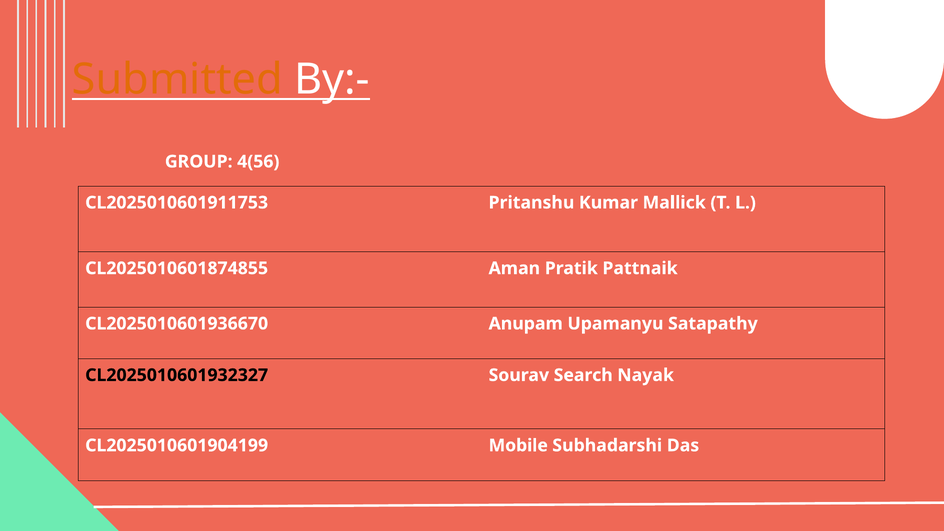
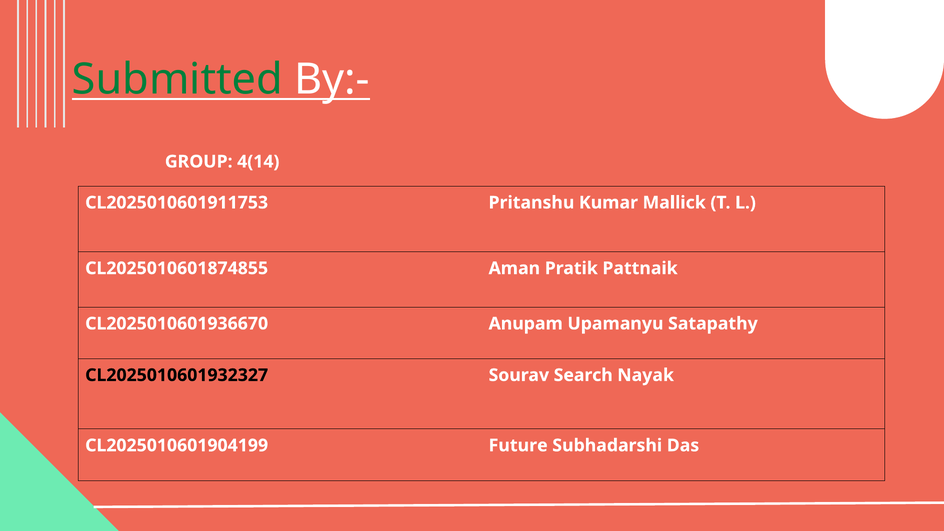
Submitted colour: orange -> green
4(56: 4(56 -> 4(14
Mobile: Mobile -> Future
